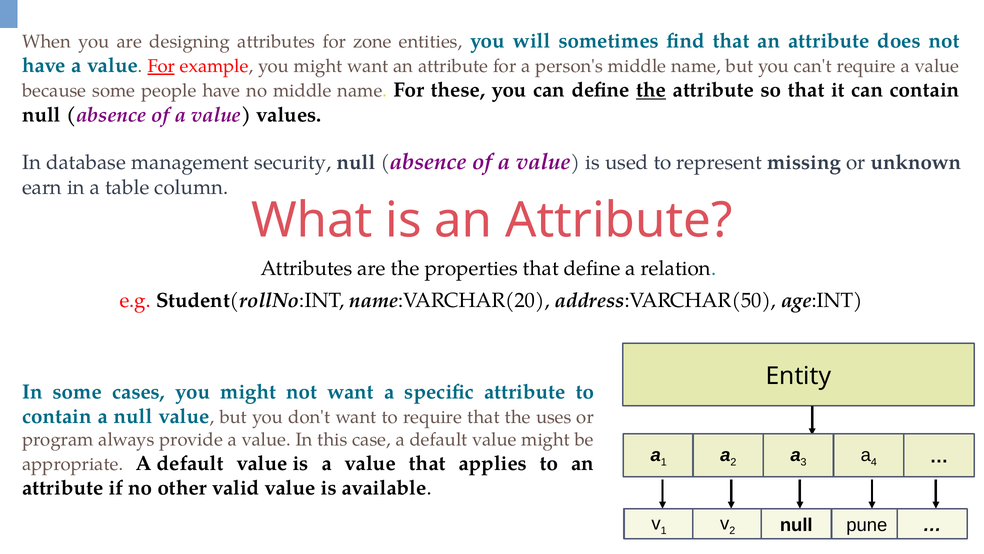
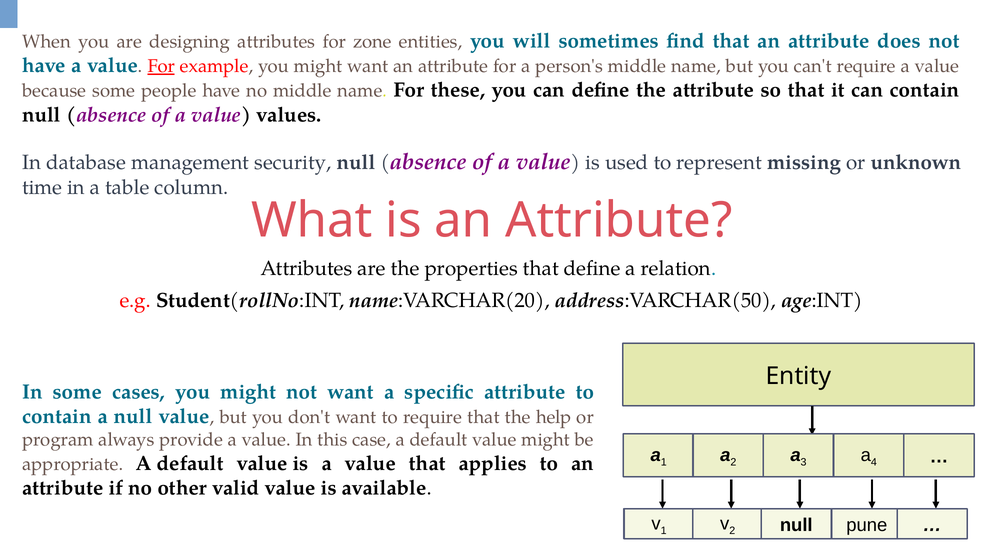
the at (651, 90) underline: present -> none
earn: earn -> time
uses: uses -> help
